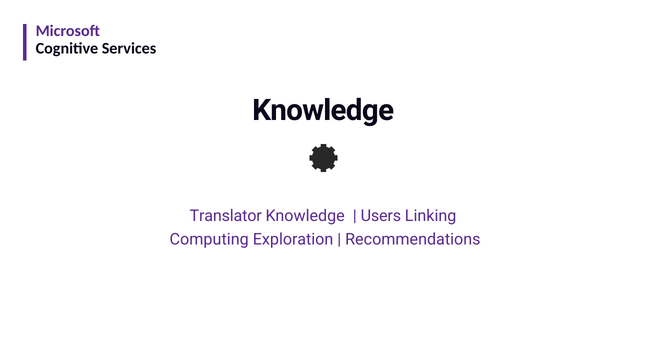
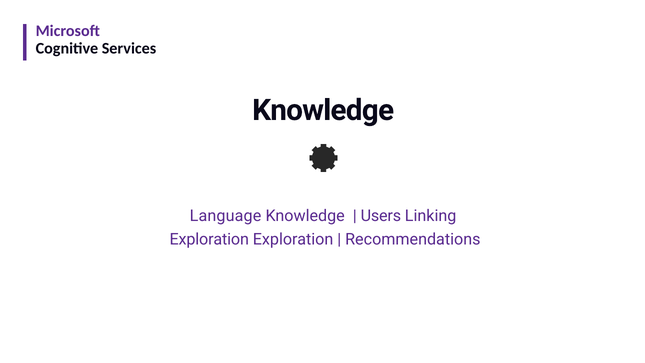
Translator: Translator -> Language
Computing at (209, 239): Computing -> Exploration
